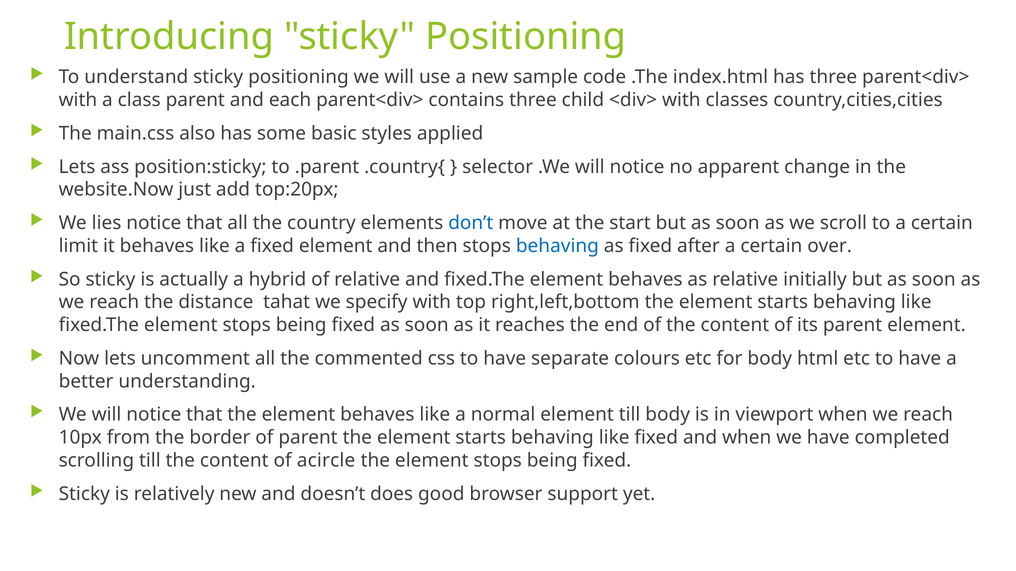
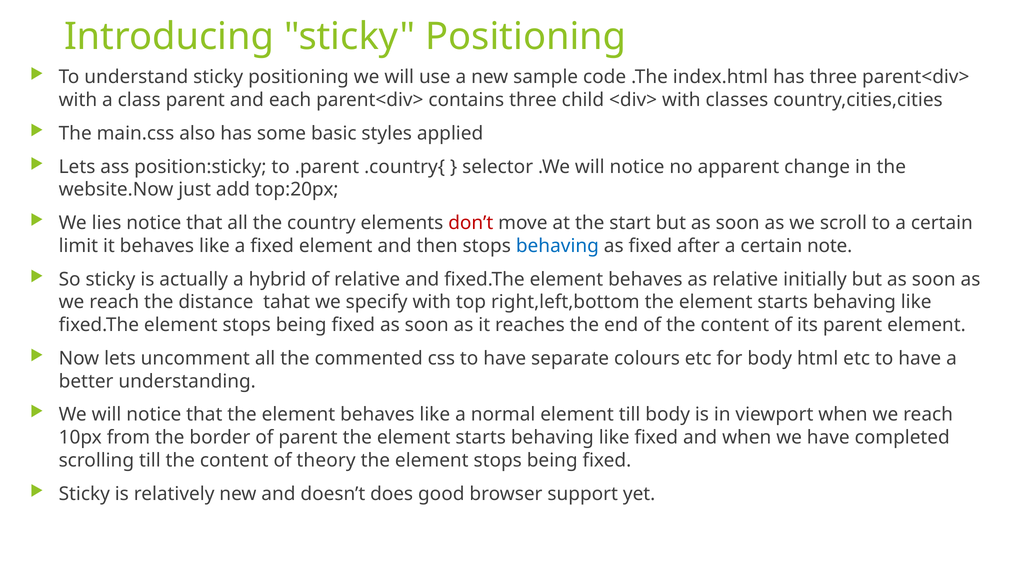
don’t colour: blue -> red
over: over -> note
acircle: acircle -> theory
